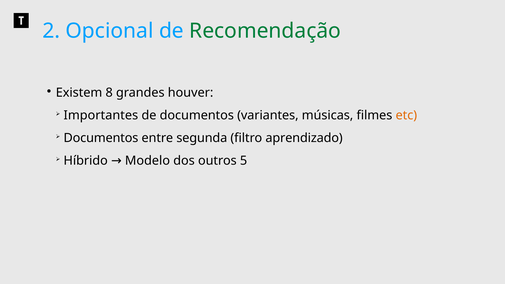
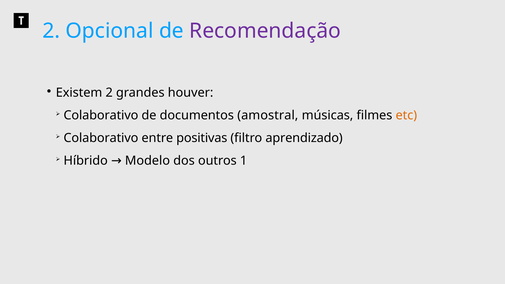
Recomendação colour: green -> purple
Existem 8: 8 -> 2
Importantes at (101, 115): Importantes -> Colaborativo
variantes: variantes -> amostral
Documentos at (101, 138): Documentos -> Colaborativo
segunda: segunda -> positivas
5: 5 -> 1
